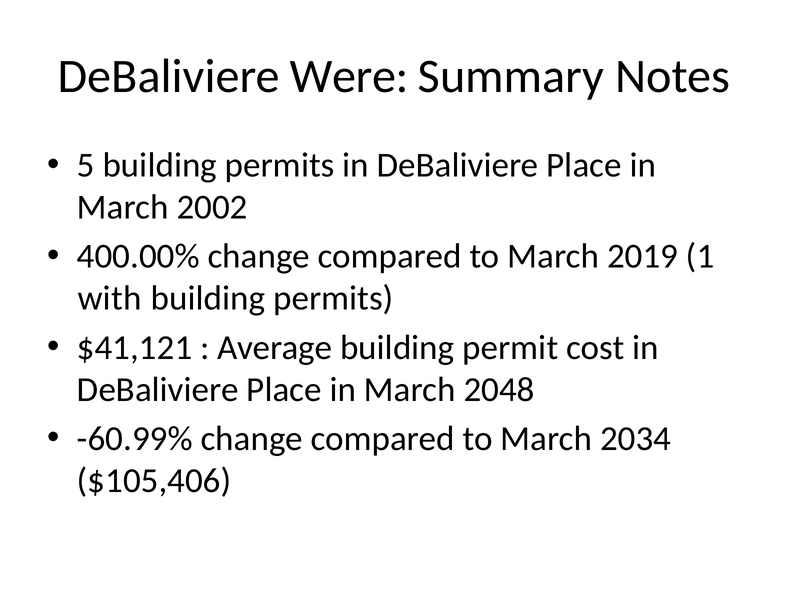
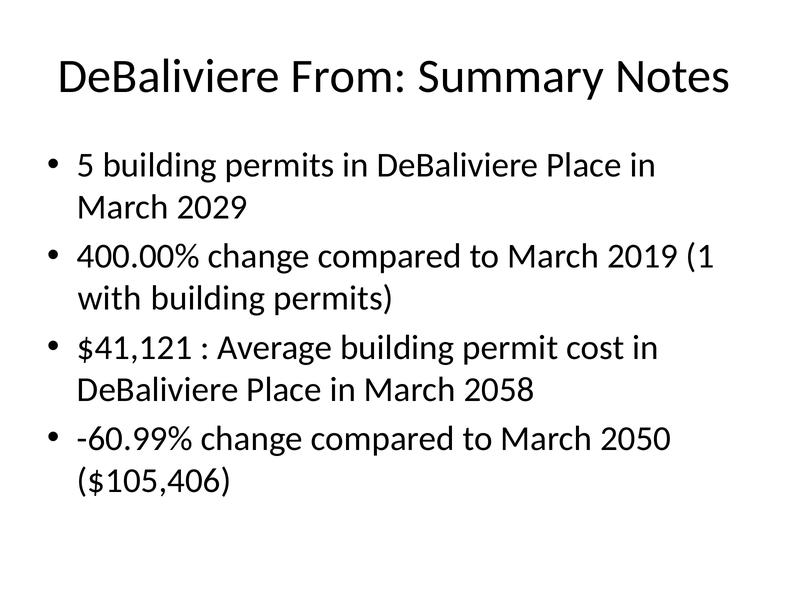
Were: Were -> From
2002: 2002 -> 2029
2048: 2048 -> 2058
2034: 2034 -> 2050
